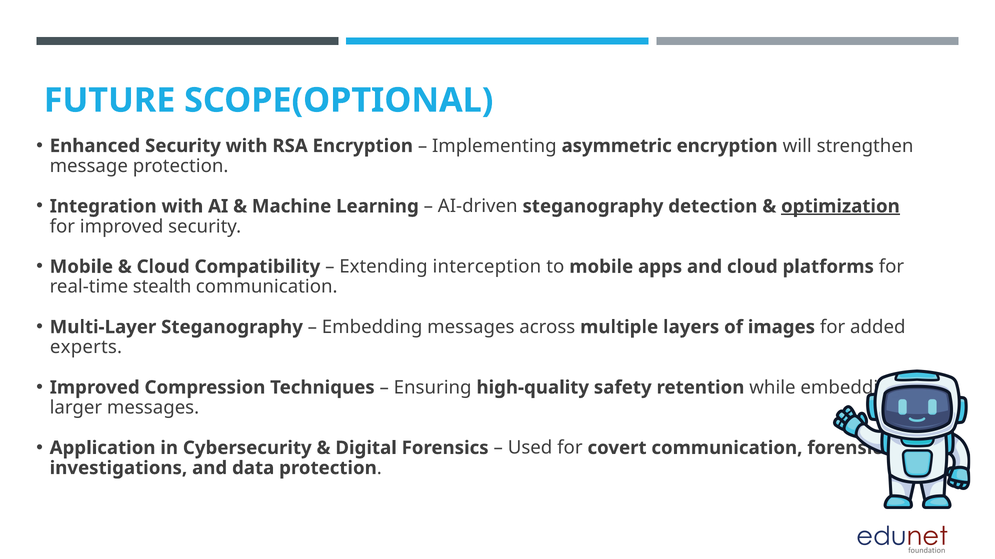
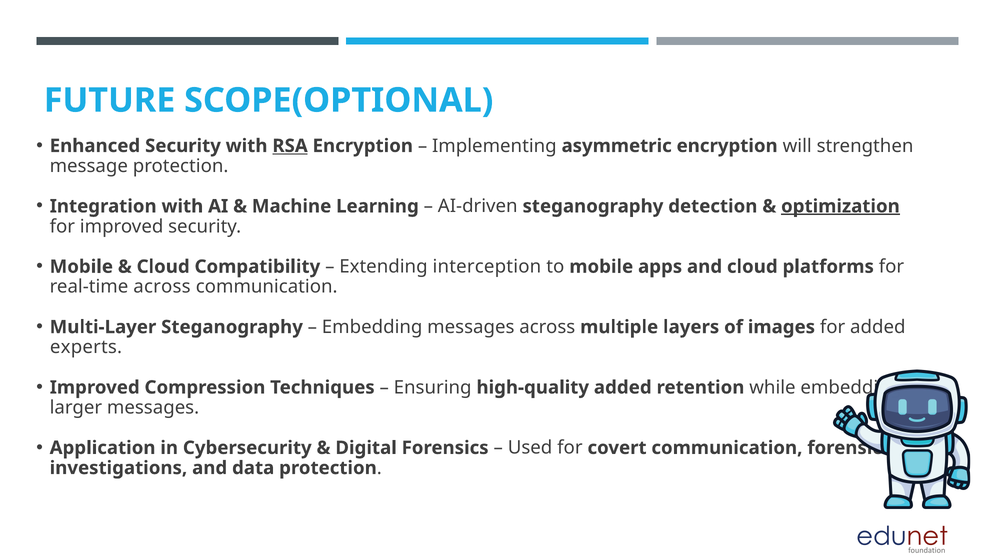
RSA underline: none -> present
real-time stealth: stealth -> across
high-quality safety: safety -> added
